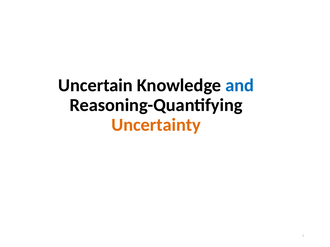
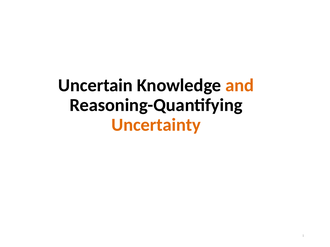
and colour: blue -> orange
